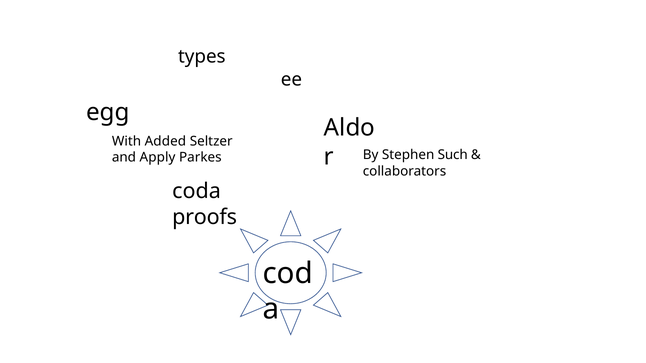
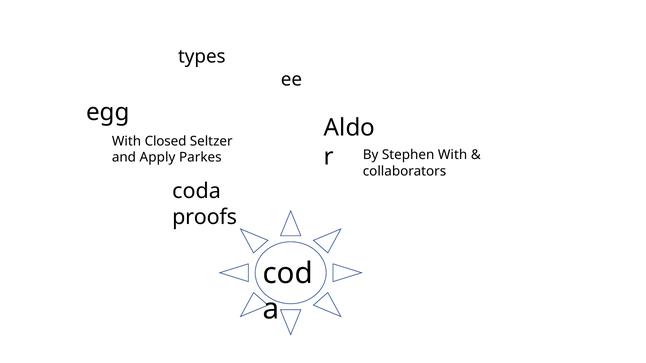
Added: Added -> Closed
Stephen Such: Such -> With
